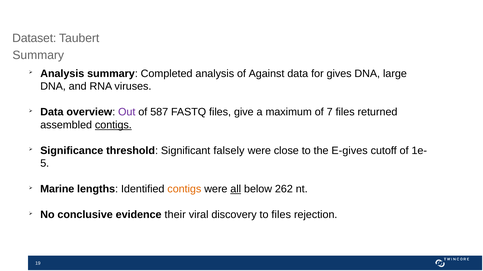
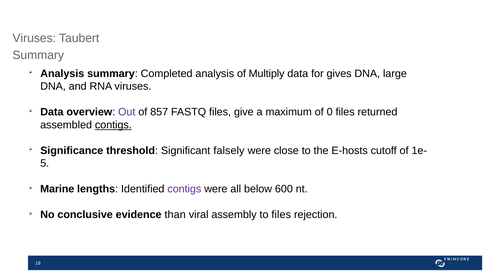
Dataset at (34, 38): Dataset -> Viruses
Against: Against -> Multiply
587: 587 -> 857
7: 7 -> 0
E-gives: E-gives -> E-hosts
contigs at (184, 190) colour: orange -> purple
all underline: present -> none
262: 262 -> 600
their: their -> than
discovery: discovery -> assembly
